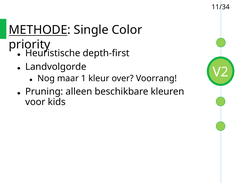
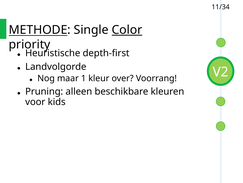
Color underline: none -> present
